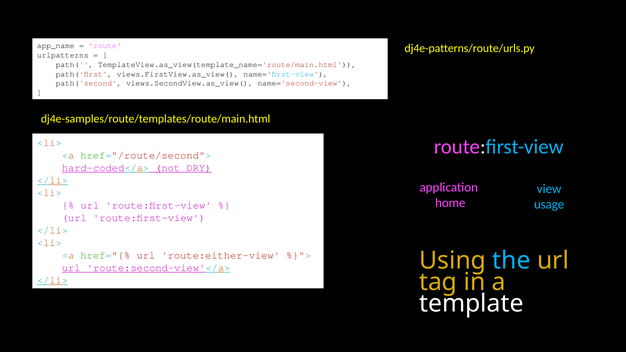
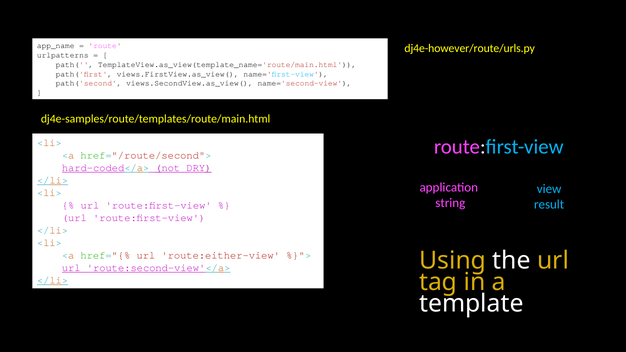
dj4e-patterns/route/urls.py: dj4e-patterns/route/urls.py -> dj4e-however/route/urls.py
home: home -> string
usage: usage -> result
the colour: light blue -> white
